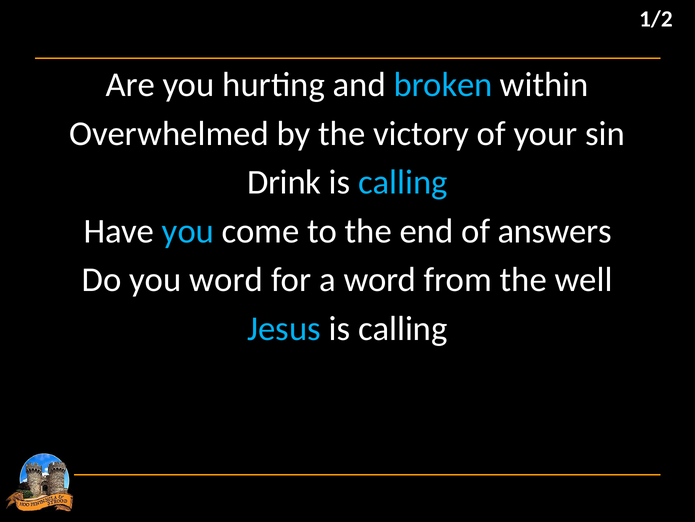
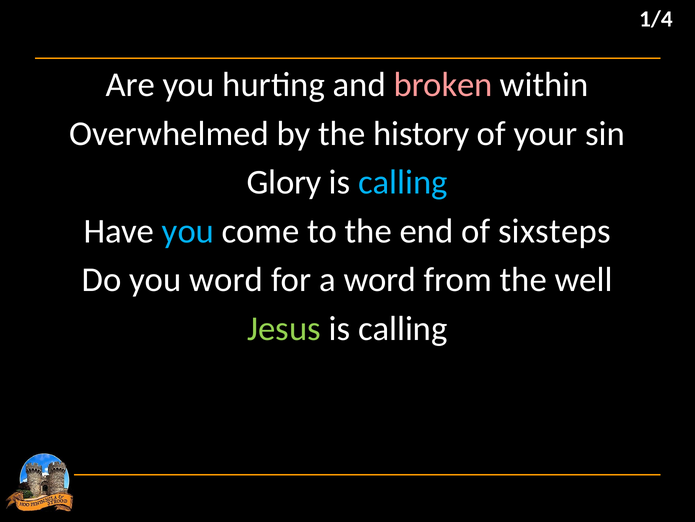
1/2: 1/2 -> 1/4
broken colour: light blue -> pink
victory: victory -> history
Drink: Drink -> Glory
answers: answers -> sixsteps
Jesus colour: light blue -> light green
